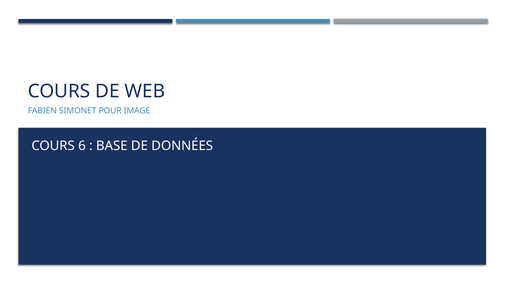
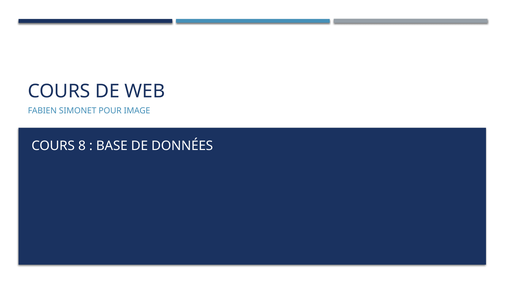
6: 6 -> 8
